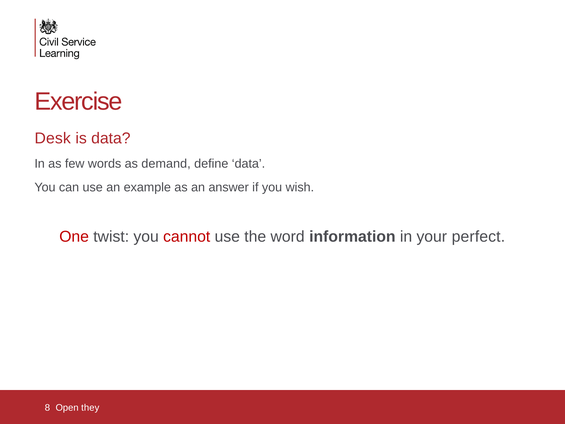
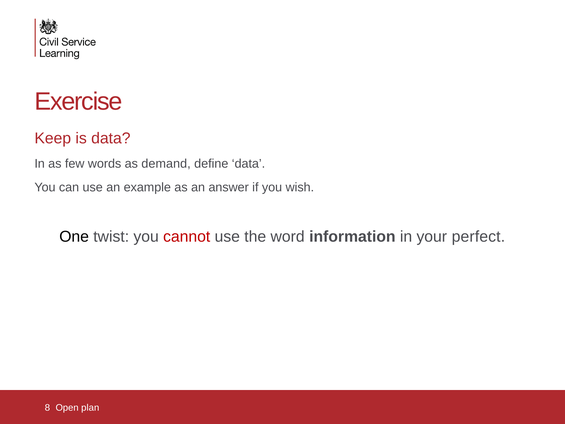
Desk: Desk -> Keep
One colour: red -> black
they: they -> plan
